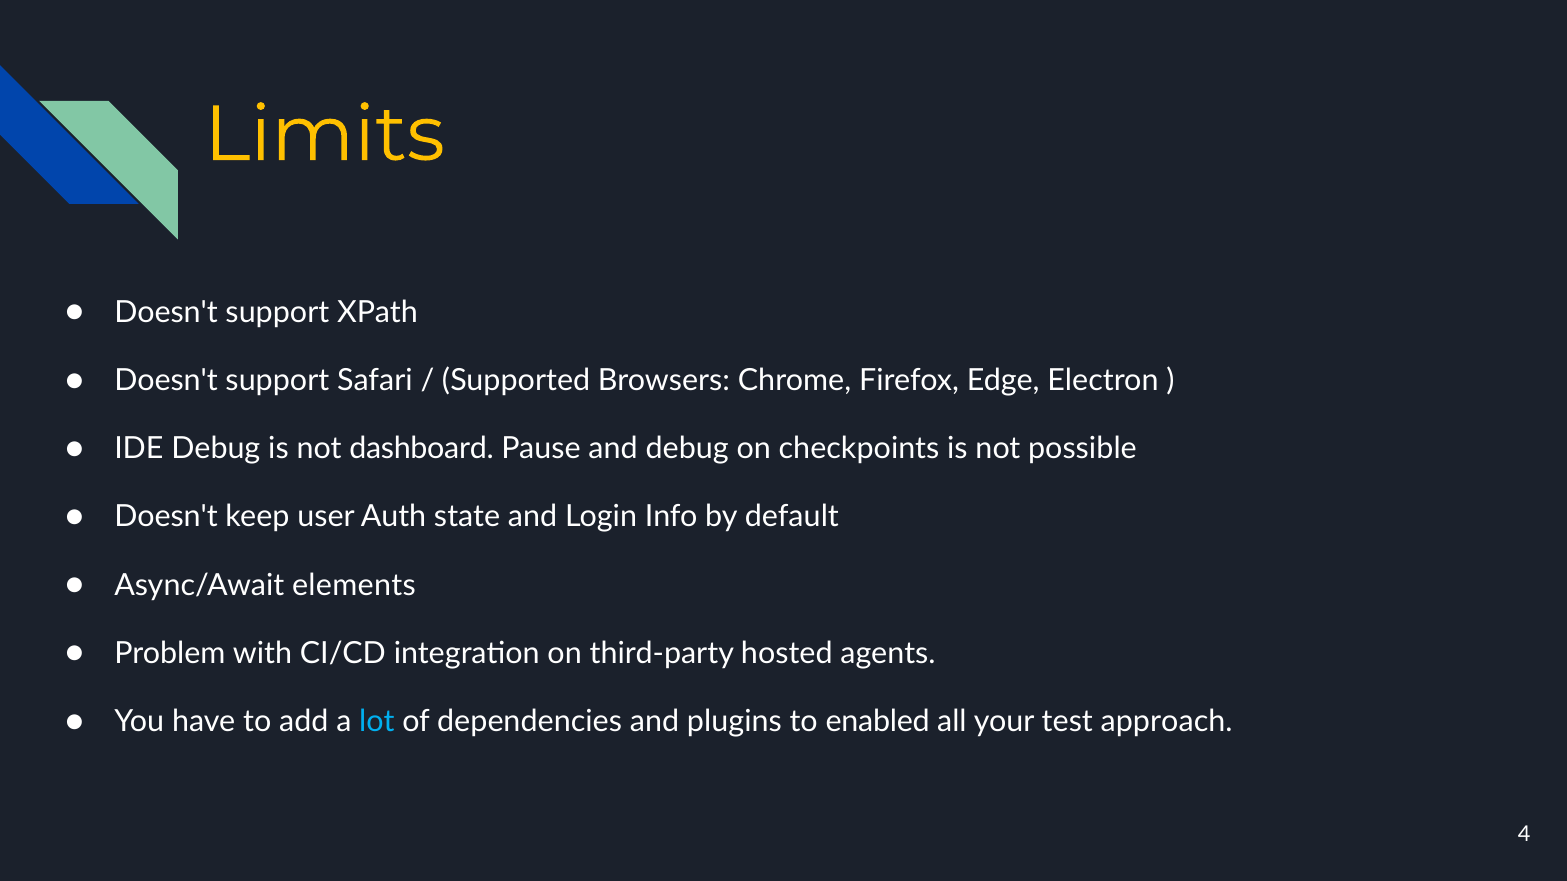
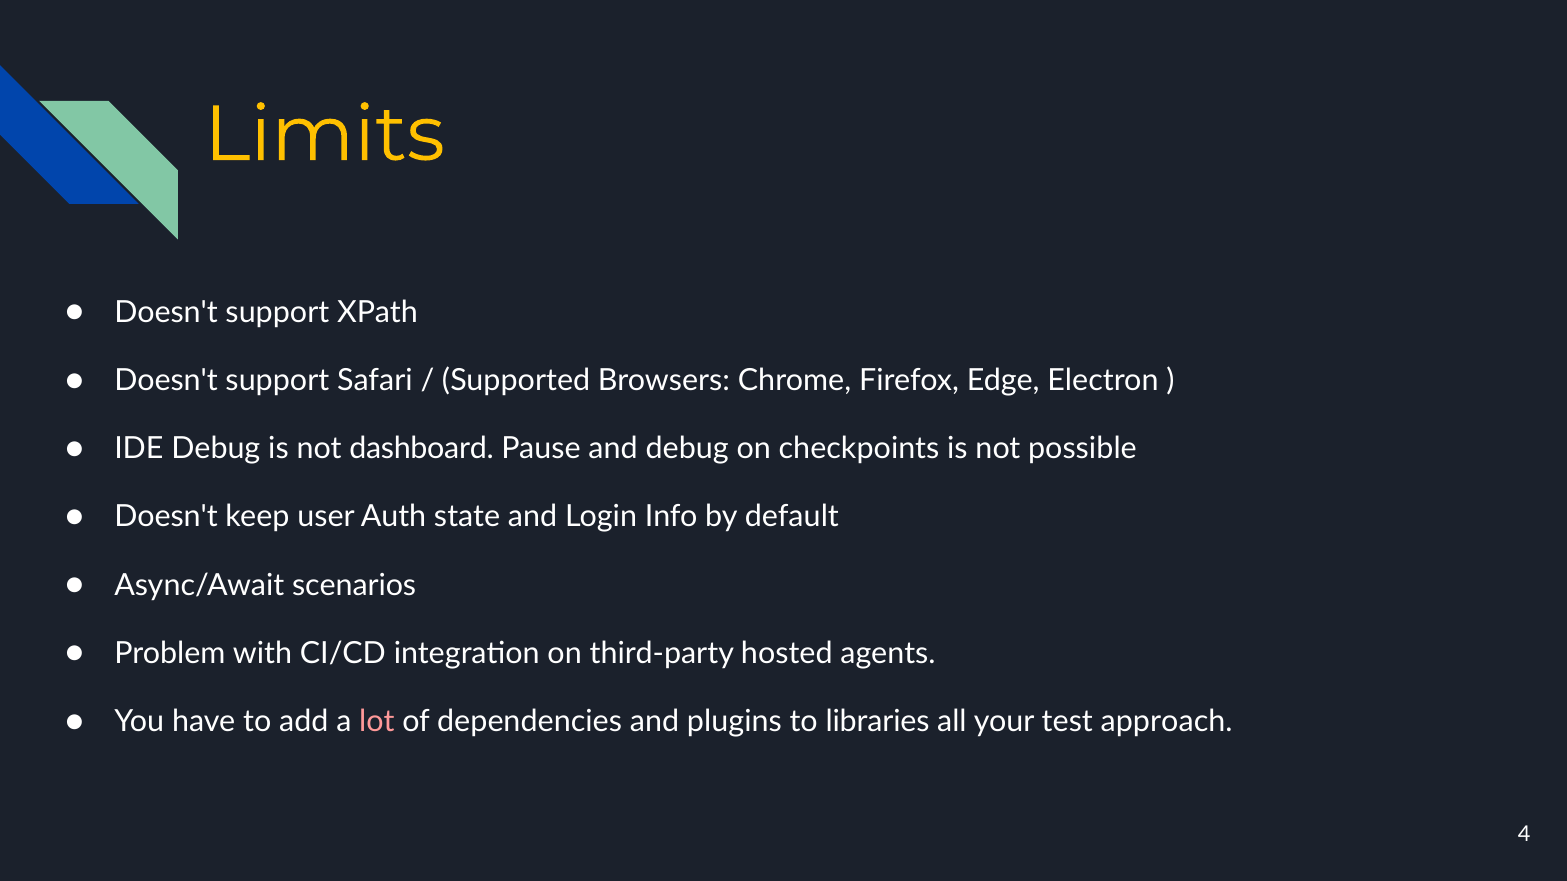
elements: elements -> scenarios
lot colour: light blue -> pink
enabled: enabled -> libraries
